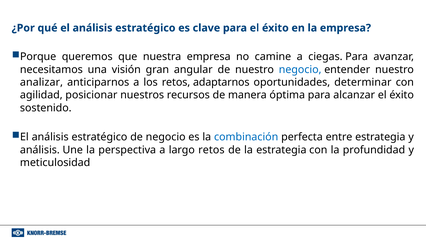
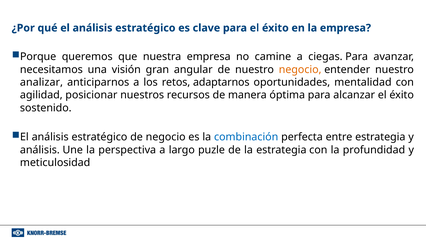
negocio at (300, 69) colour: blue -> orange
determinar: determinar -> mentalidad
largo retos: retos -> puzle
